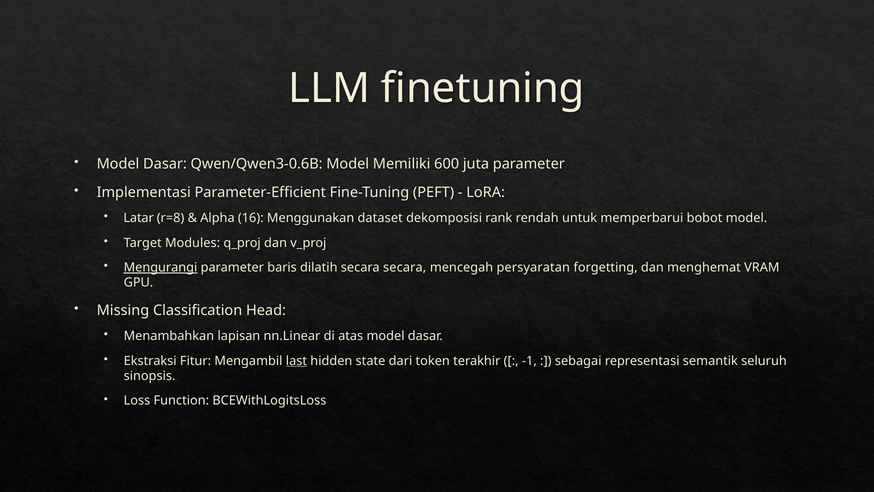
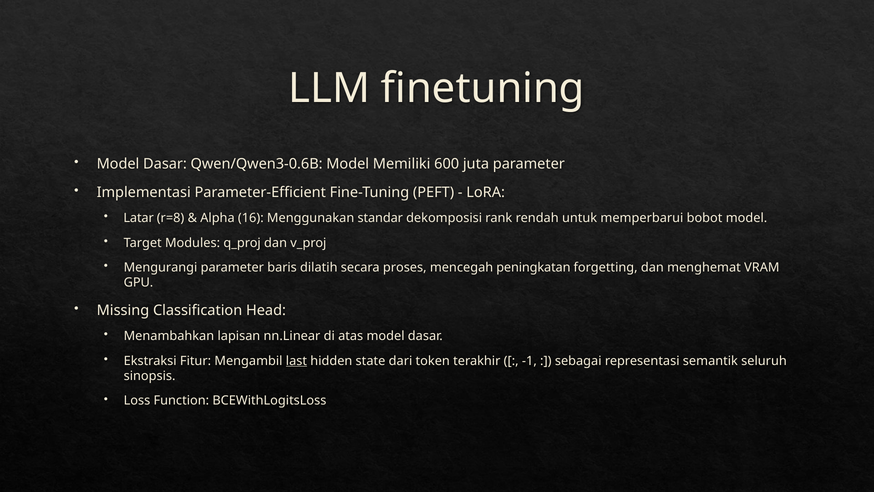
dataset: dataset -> standar
Mengurangi underline: present -> none
secara secara: secara -> proses
persyaratan: persyaratan -> peningkatan
